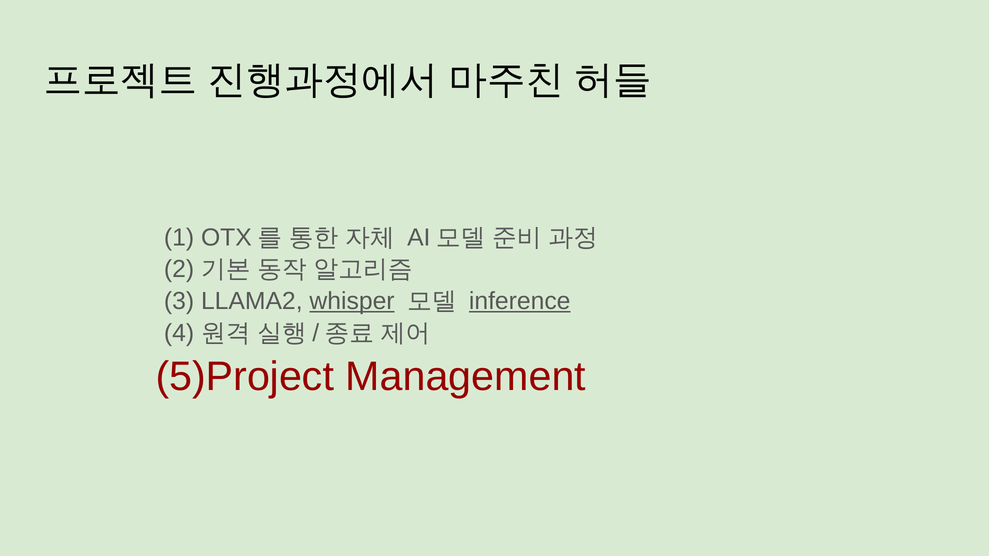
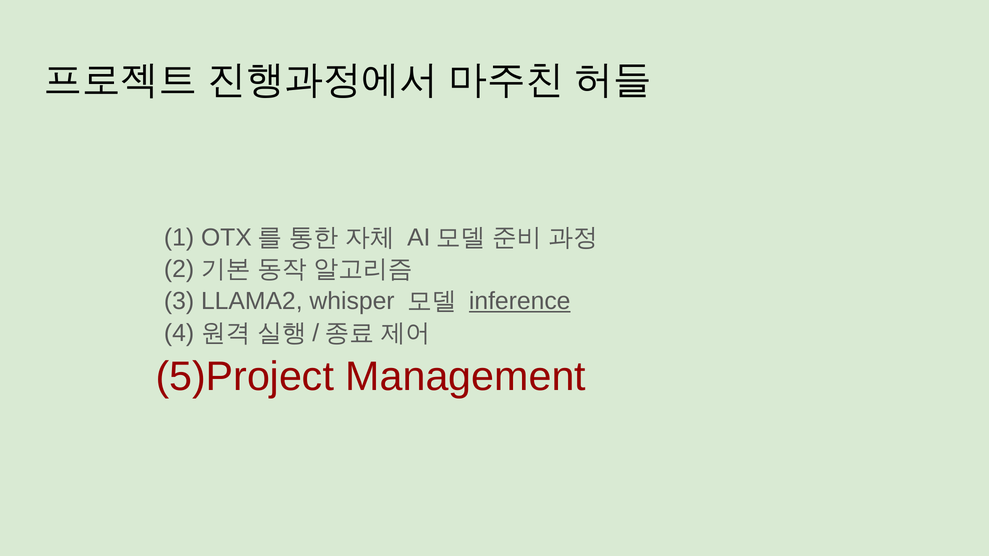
whisper underline: present -> none
